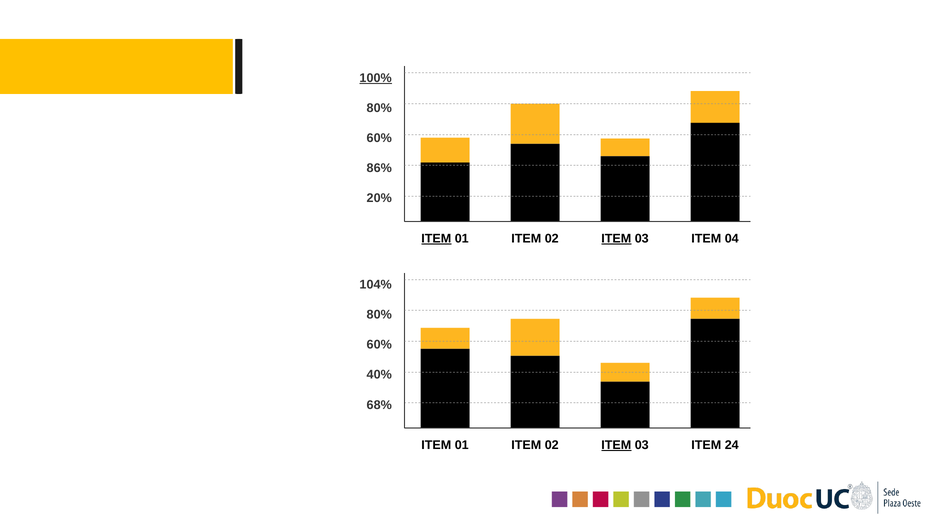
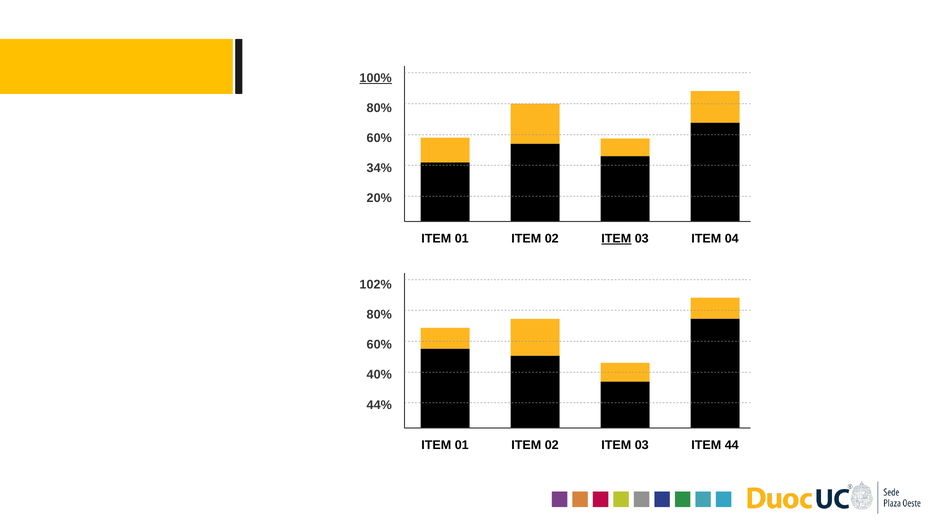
86%: 86% -> 34%
ITEM at (436, 239) underline: present -> none
104%: 104% -> 102%
68%: 68% -> 44%
ITEM at (616, 445) underline: present -> none
24: 24 -> 44
